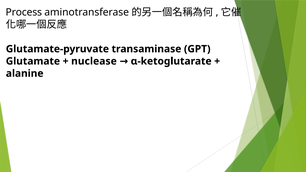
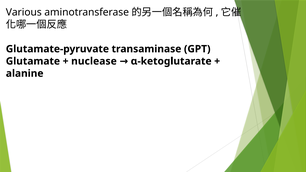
Process: Process -> Various
